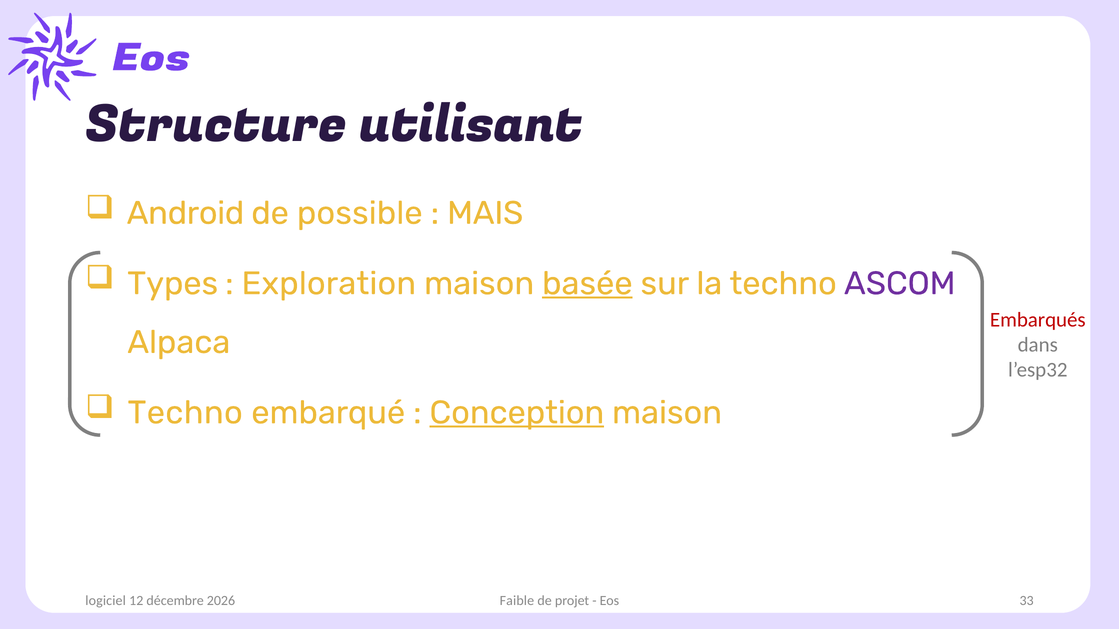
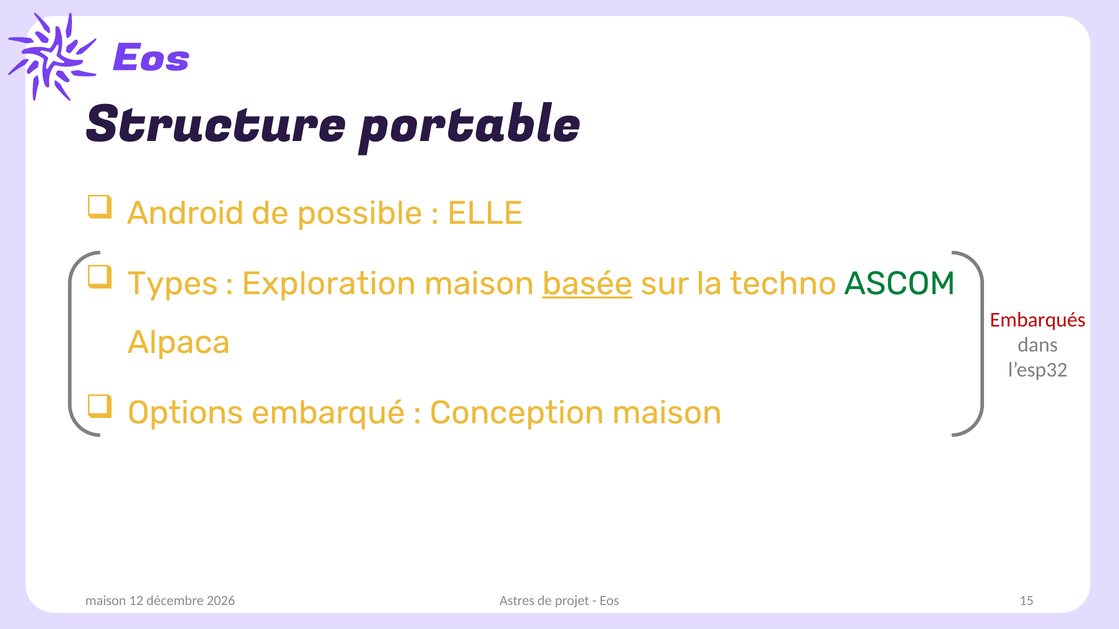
utilisant: utilisant -> portable
MAIS: MAIS -> ELLE
ASCOM colour: purple -> green
Techno at (185, 413): Techno -> Options
Conception underline: present -> none
logiciel at (106, 601): logiciel -> maison
Faible: Faible -> Astres
33: 33 -> 15
